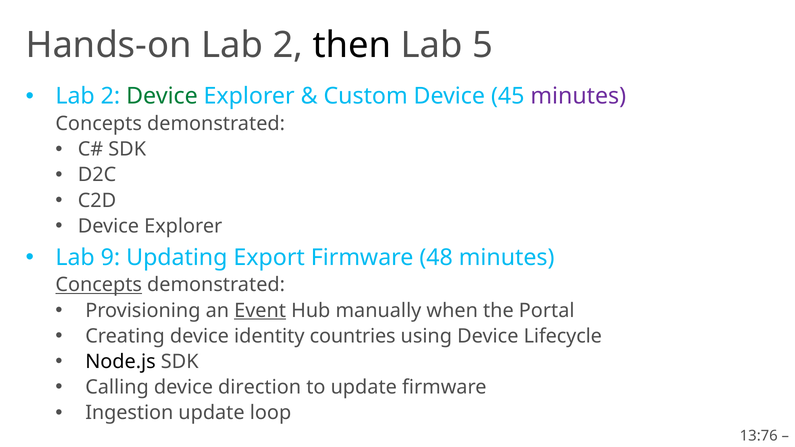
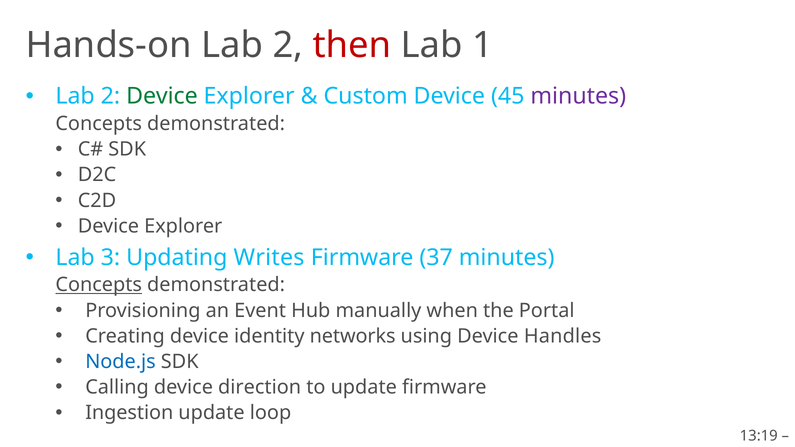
then colour: black -> red
5: 5 -> 1
9: 9 -> 3
Export: Export -> Writes
48: 48 -> 37
Event underline: present -> none
countries: countries -> networks
Lifecycle: Lifecycle -> Handles
Node.js colour: black -> blue
13:76: 13:76 -> 13:19
